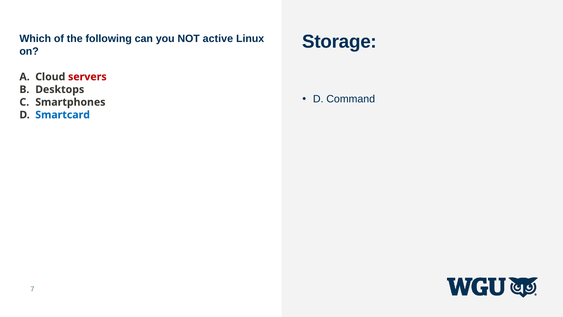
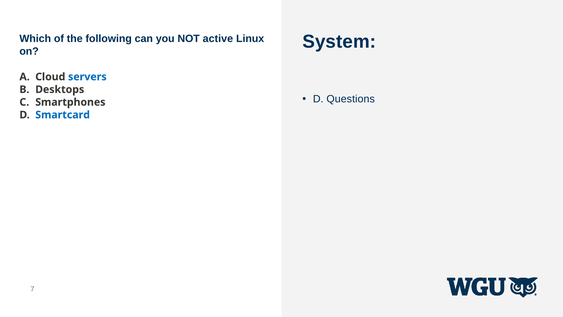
Storage: Storage -> System
servers colour: red -> blue
Command: Command -> Questions
